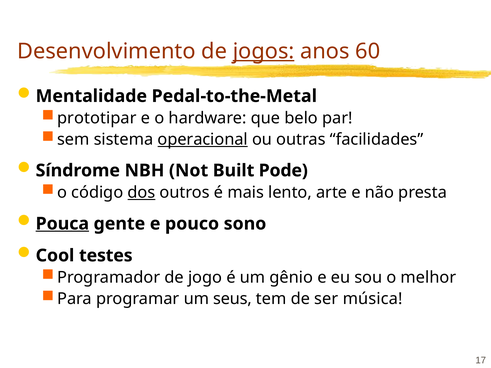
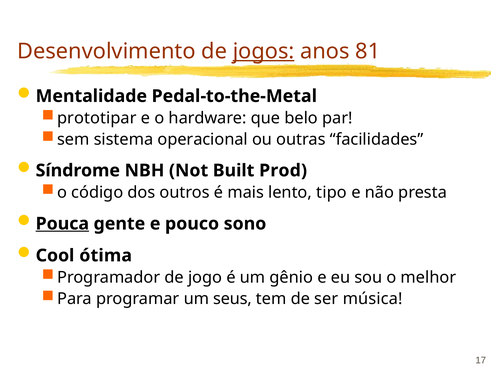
60: 60 -> 81
operacional underline: present -> none
Pode: Pode -> Prod
dos underline: present -> none
arte: arte -> tipo
testes: testes -> ótima
